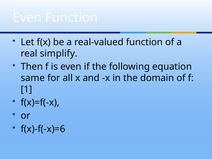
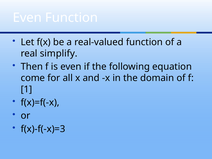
same: same -> come
f(x)-f(-x)=6: f(x)-f(-x)=6 -> f(x)-f(-x)=3
